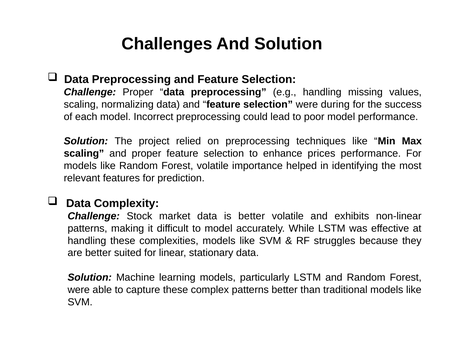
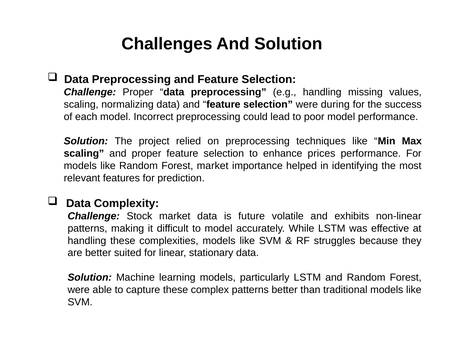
Forest volatile: volatile -> market
is better: better -> future
